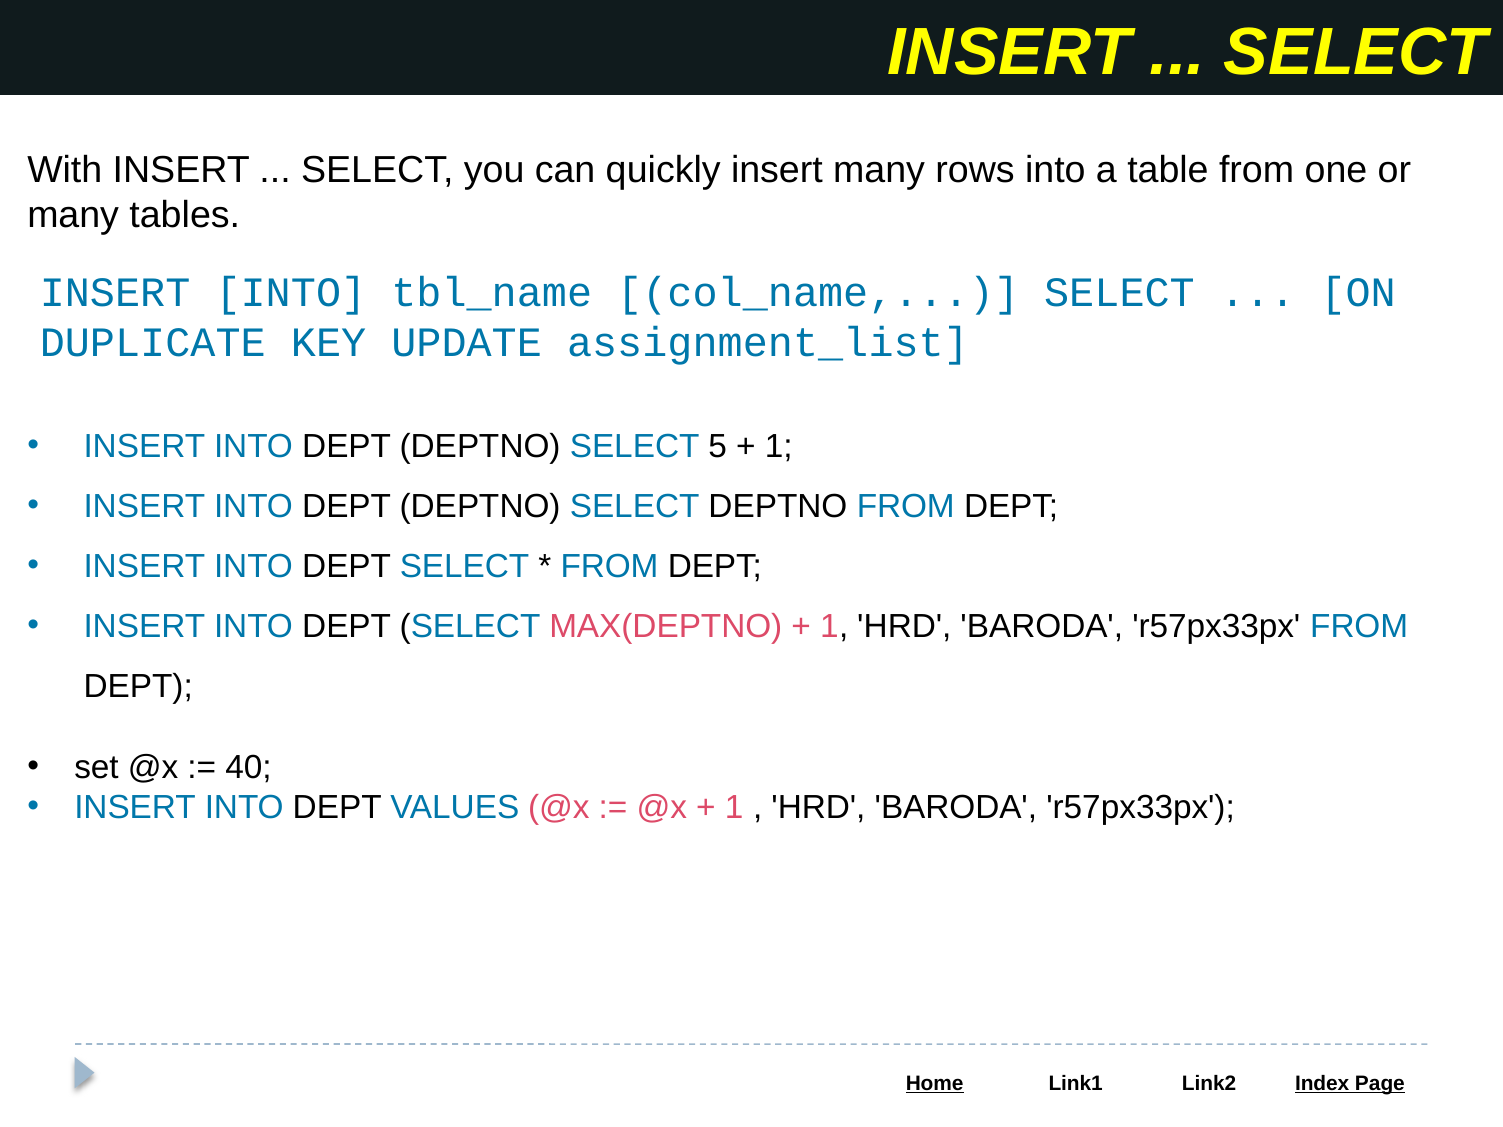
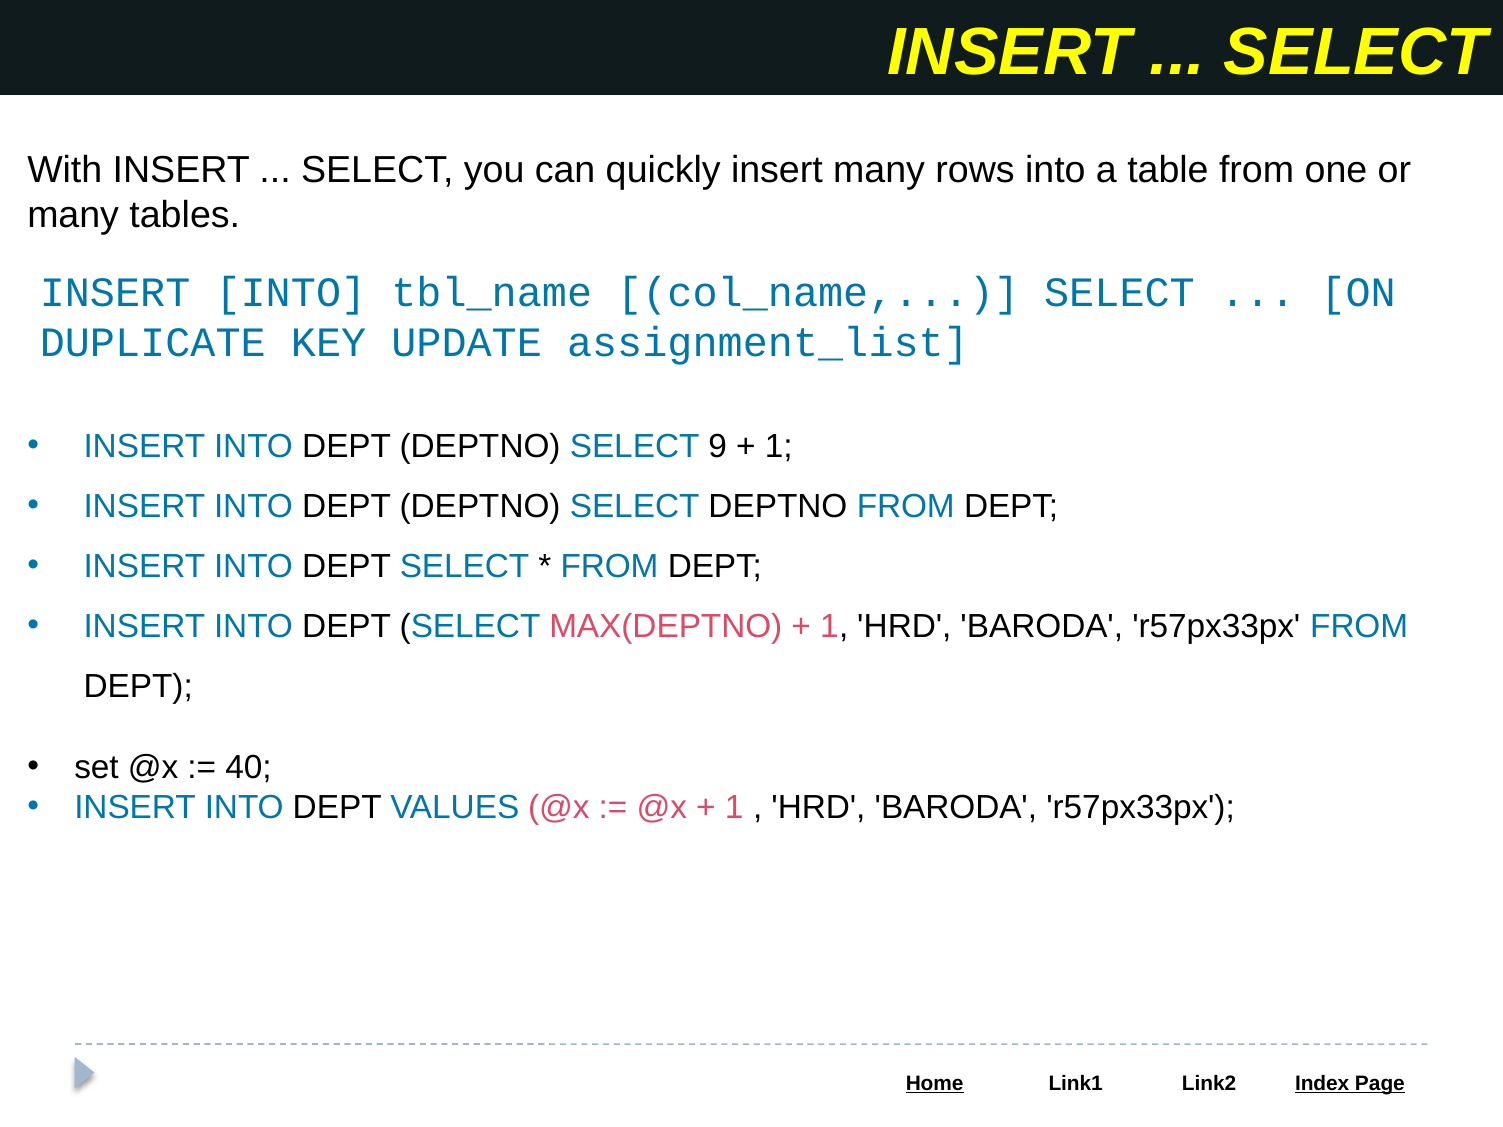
5: 5 -> 9
